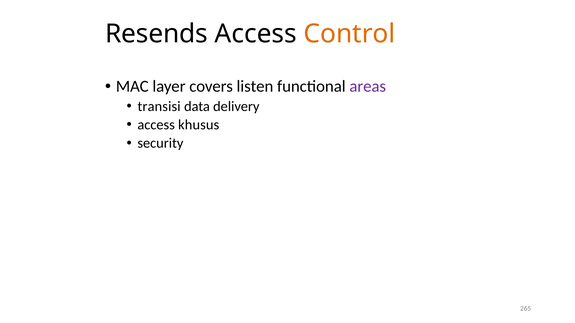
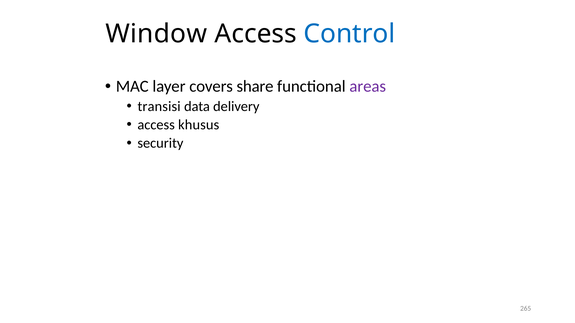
Resends: Resends -> Window
Control colour: orange -> blue
listen: listen -> share
